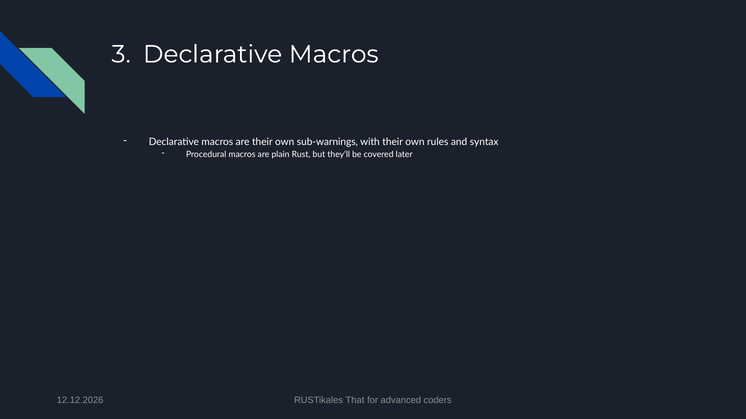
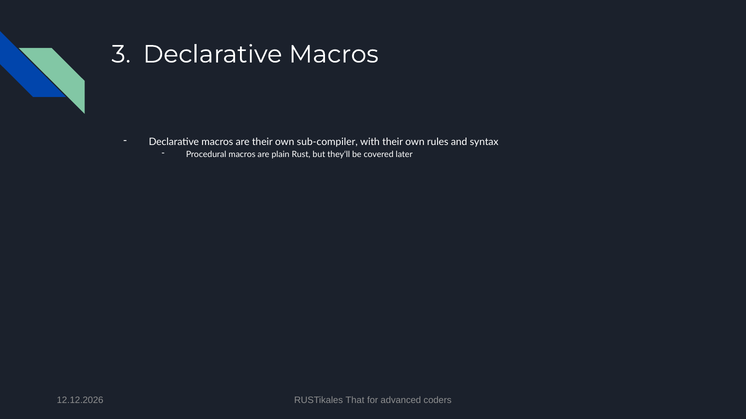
sub-warnings: sub-warnings -> sub-compiler
